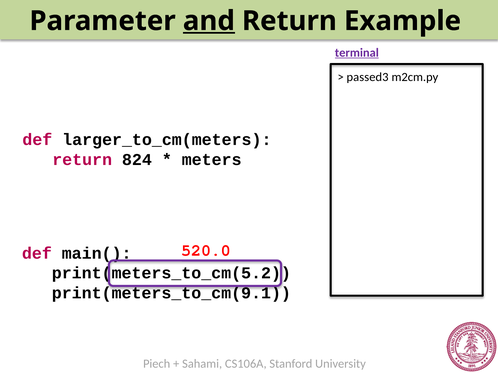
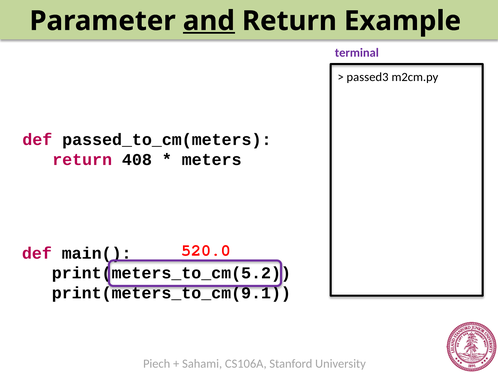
terminal underline: present -> none
larger_to_cm(meters: larger_to_cm(meters -> passed_to_cm(meters
824: 824 -> 408
